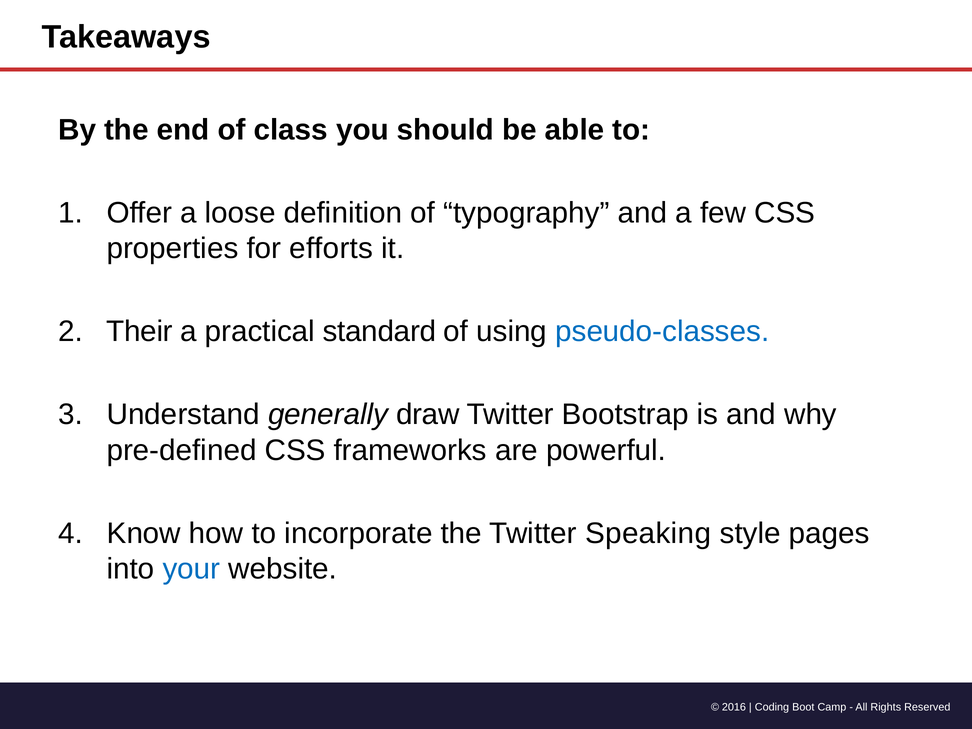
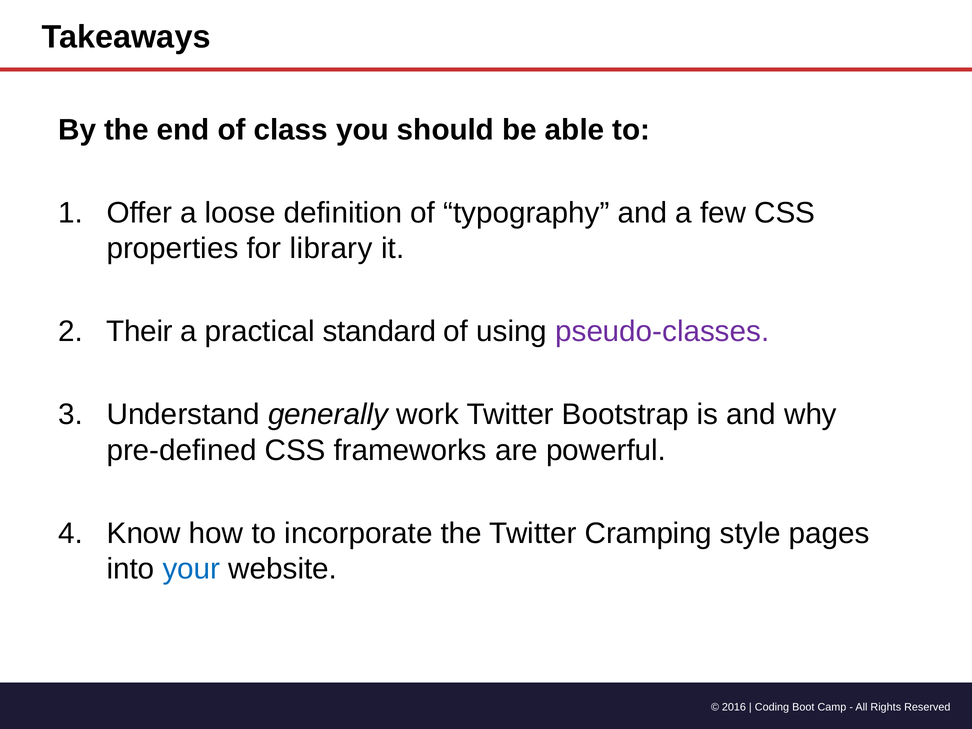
efforts: efforts -> library
pseudo-classes colour: blue -> purple
draw: draw -> work
Speaking: Speaking -> Cramping
